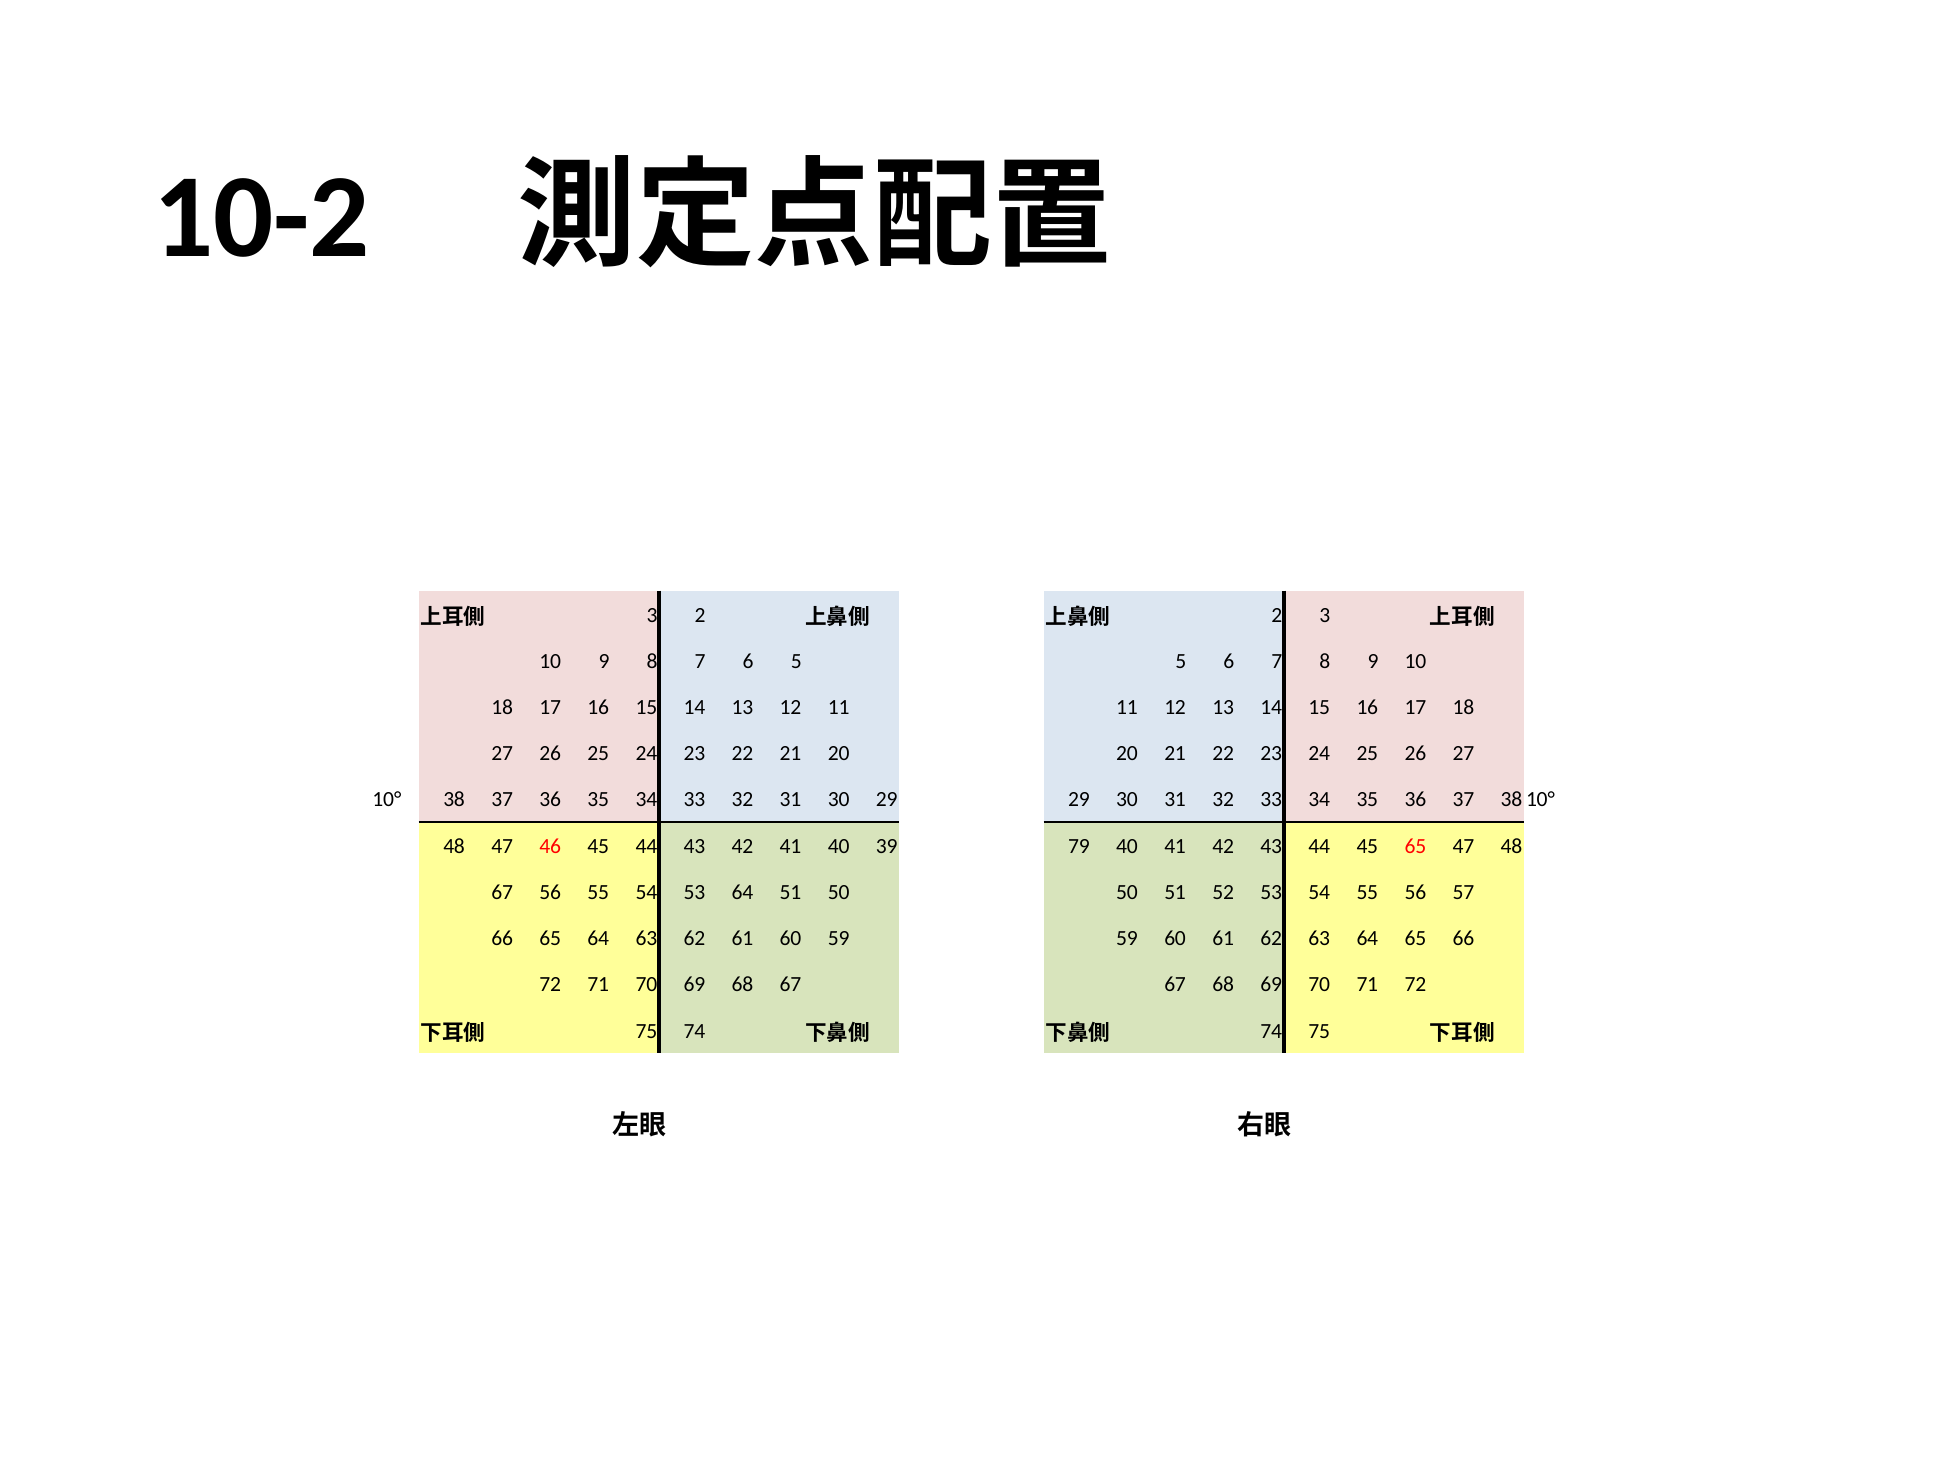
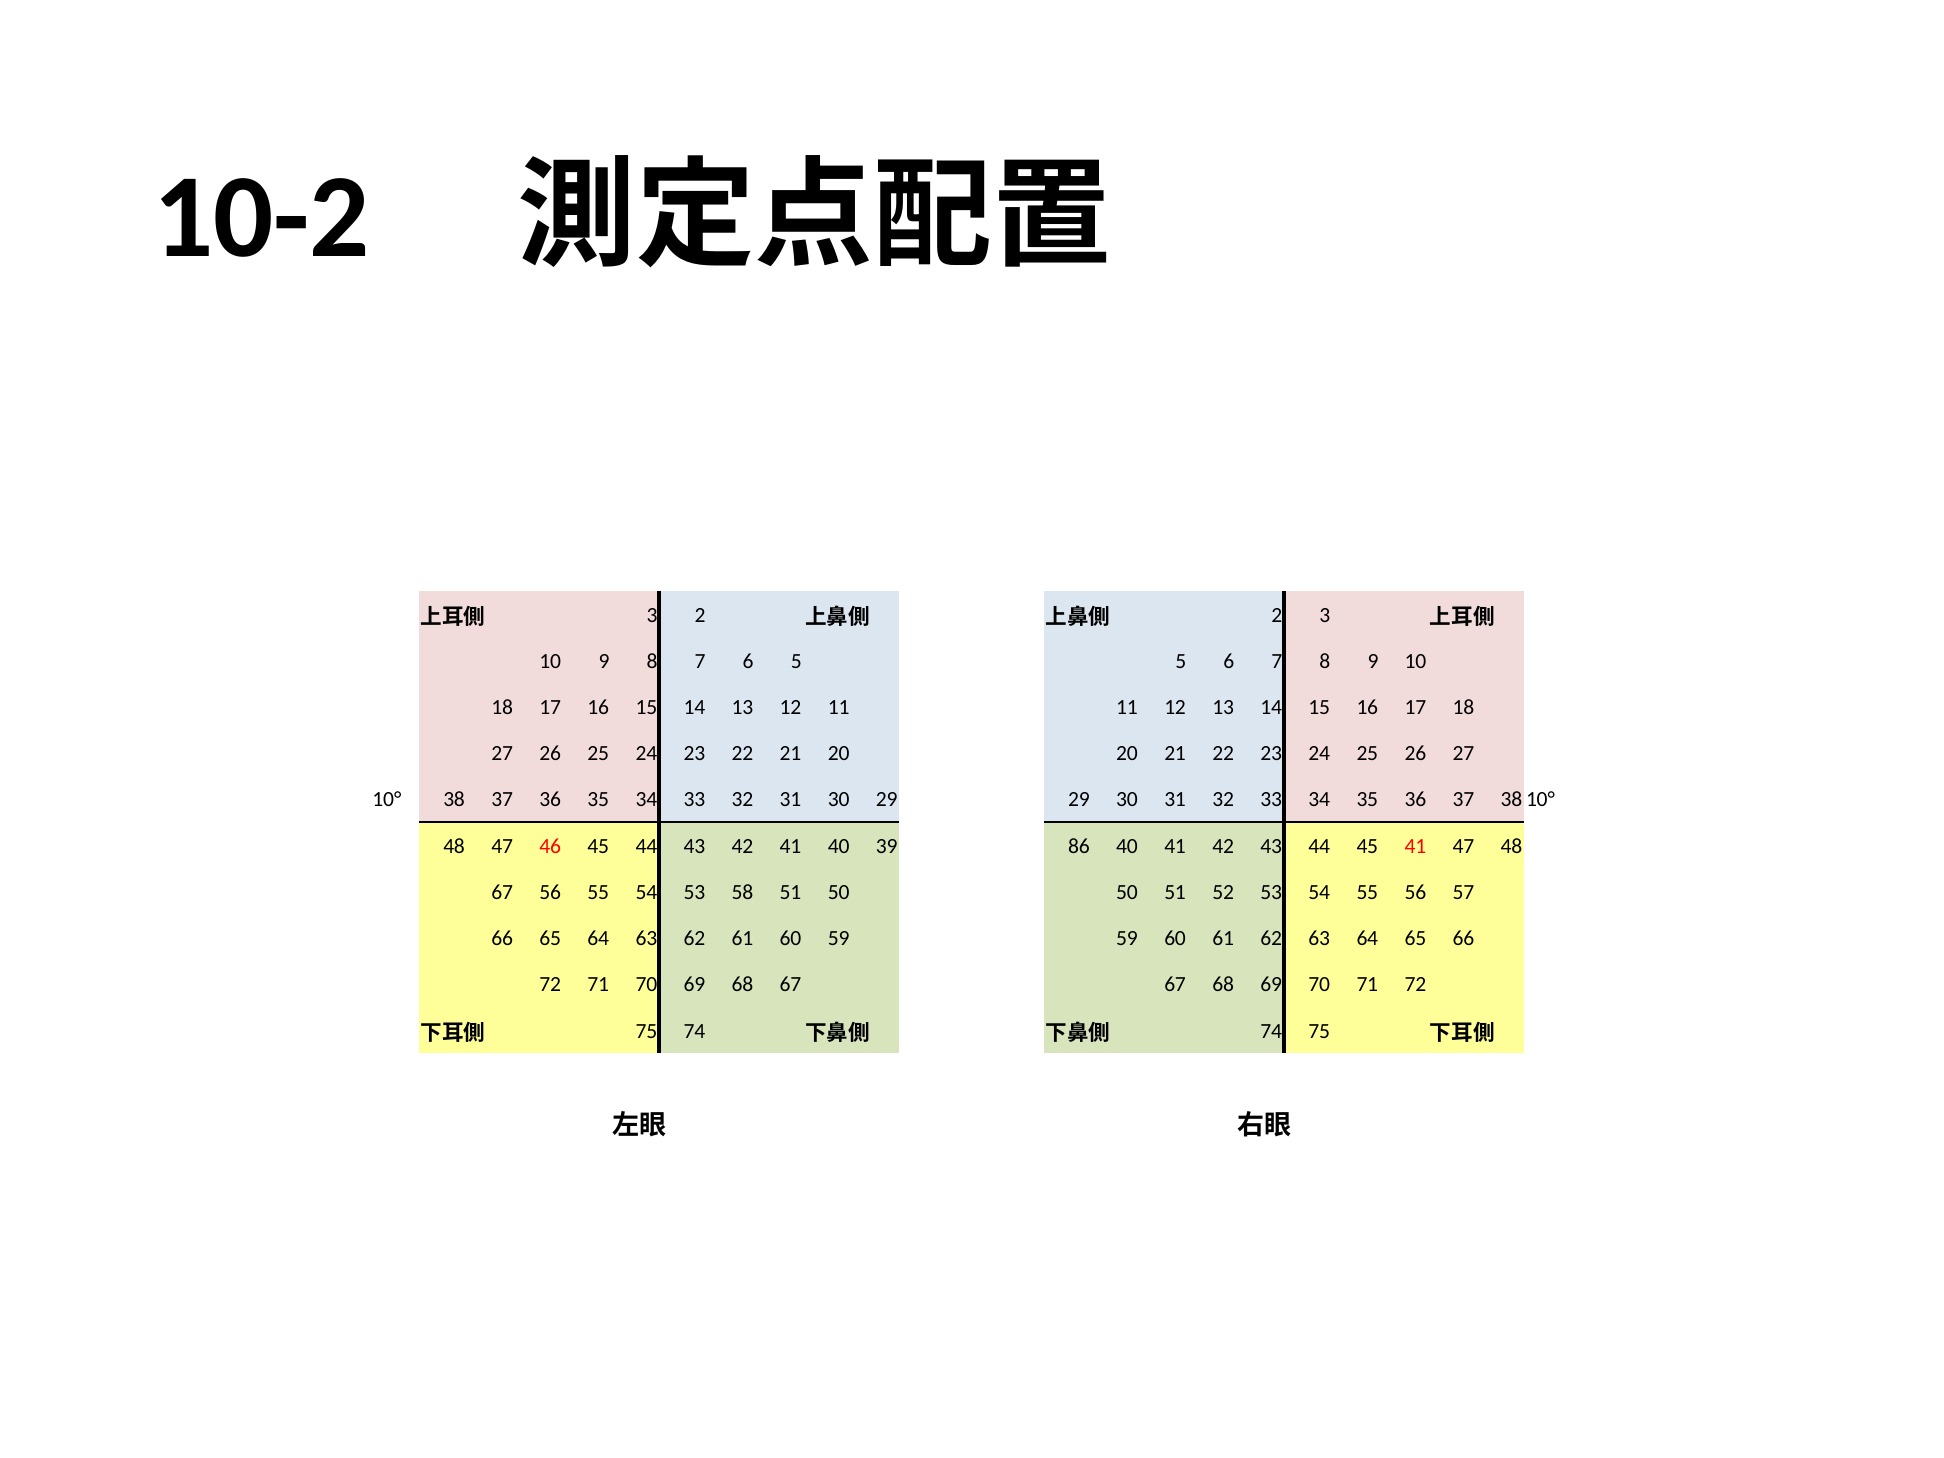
79: 79 -> 86
45 65: 65 -> 41
53 64: 64 -> 58
